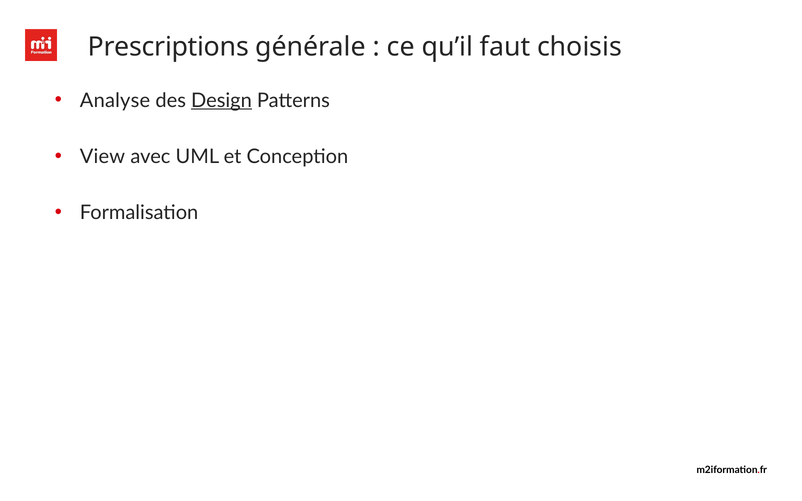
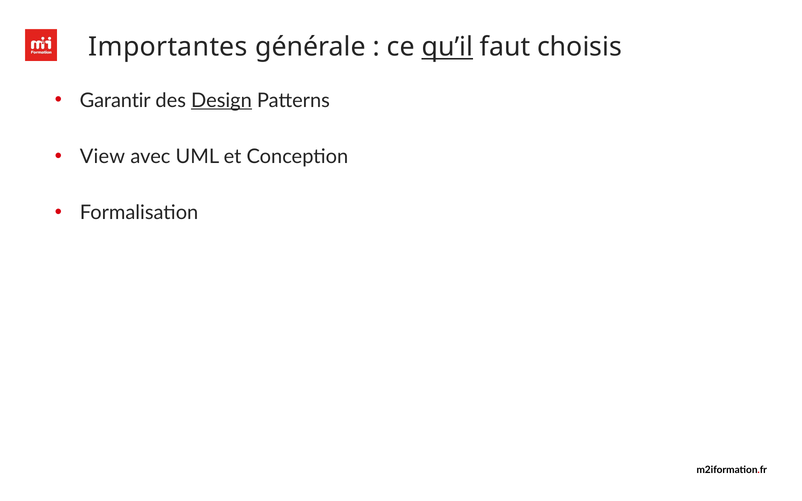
Prescriptions: Prescriptions -> Importantes
qu’il underline: none -> present
Analyse: Analyse -> Garantir
